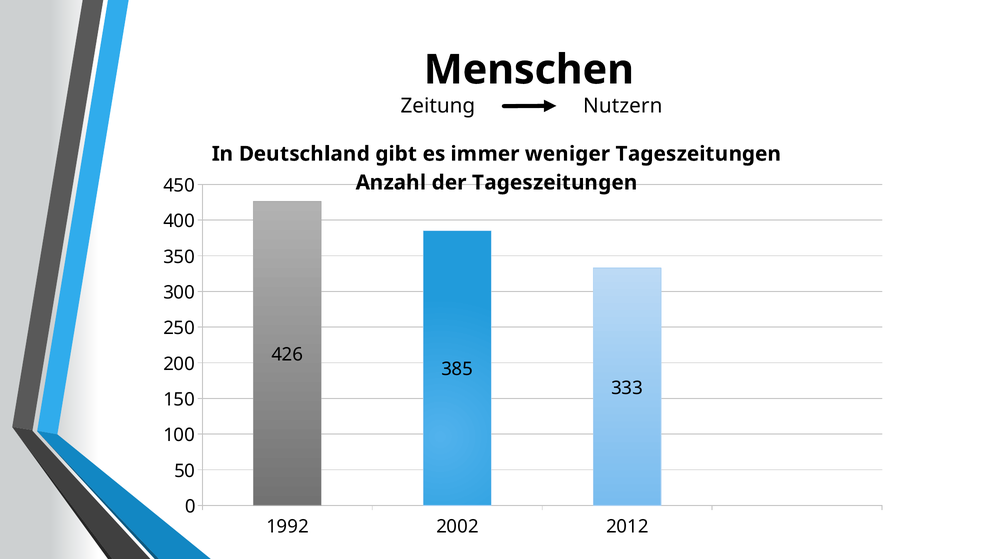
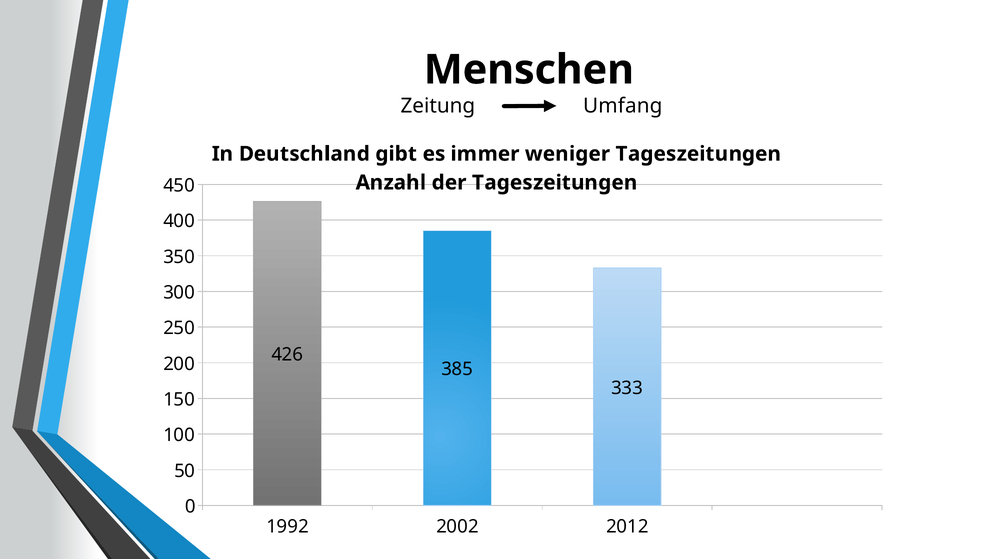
Nutzern: Nutzern -> Umfang
